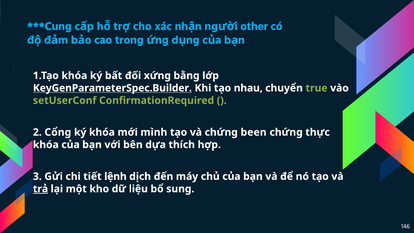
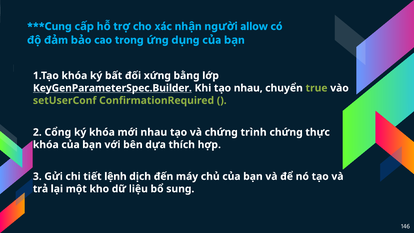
other: other -> allow
mới mình: mình -> nhau
been: been -> trình
trả underline: present -> none
